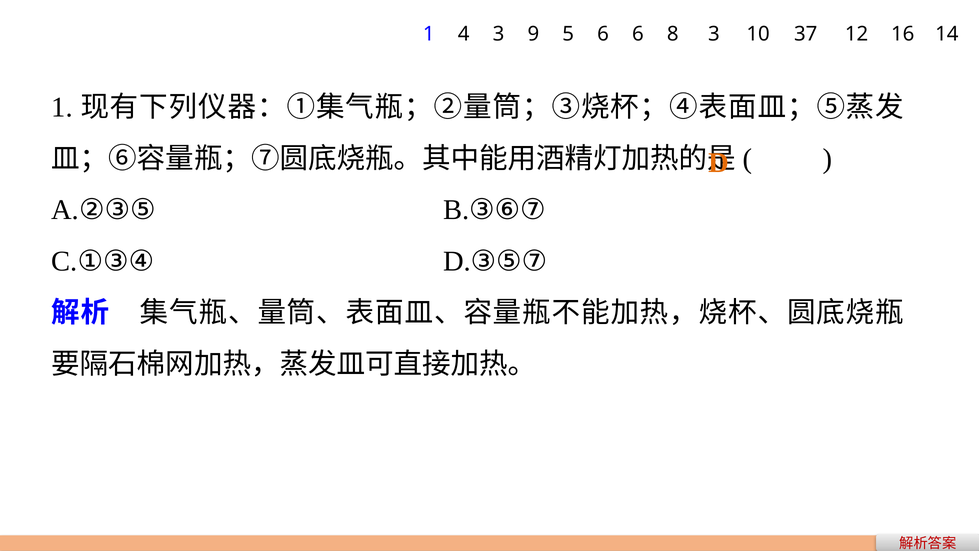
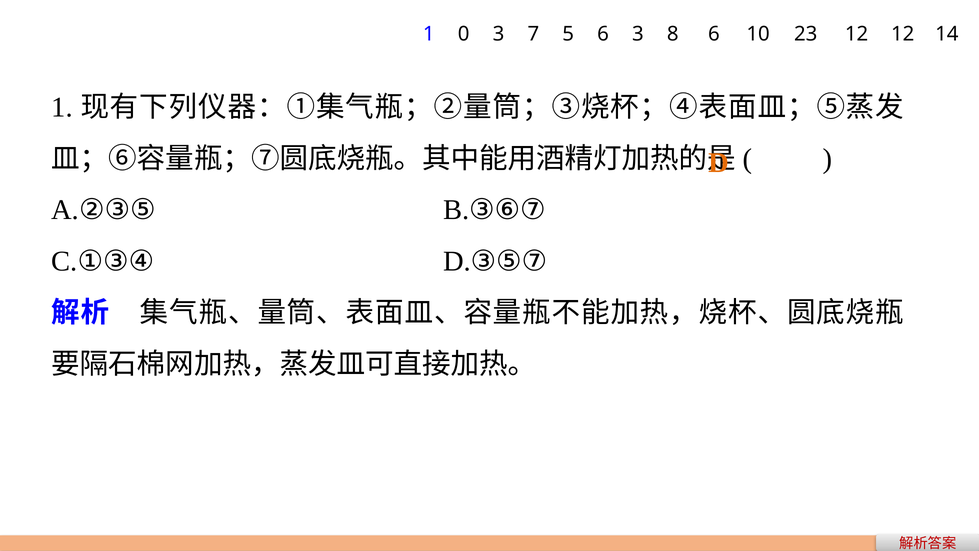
4: 4 -> 0
9: 9 -> 7
6 6: 6 -> 3
8 3: 3 -> 6
37: 37 -> 23
12 16: 16 -> 12
